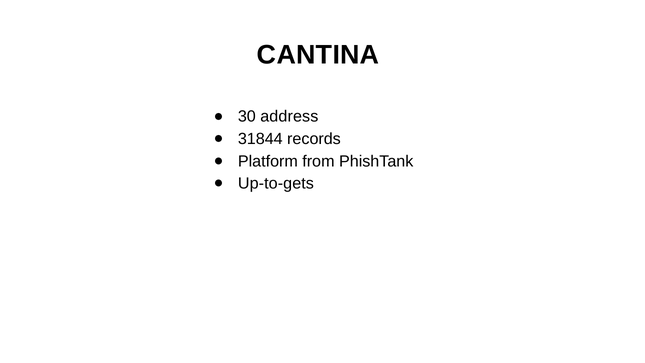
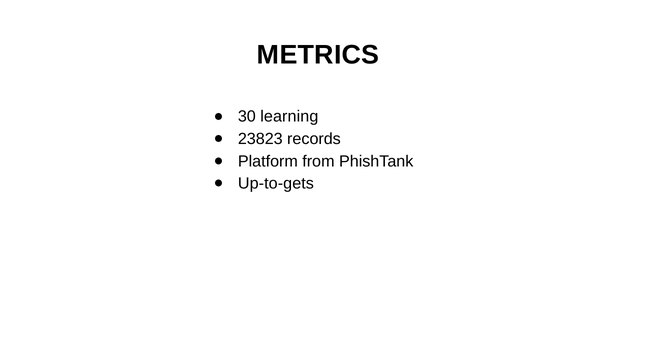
CANTINA: CANTINA -> METRICS
address: address -> learning
31844: 31844 -> 23823
